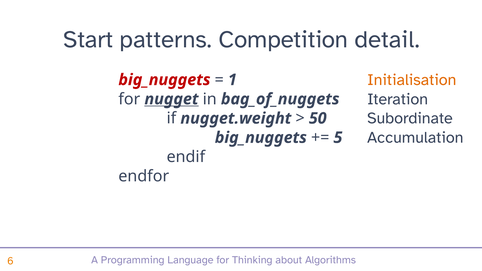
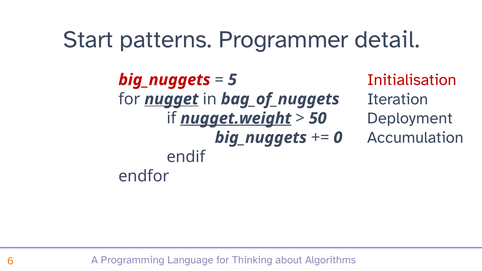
Competition: Competition -> Programmer
Initialisation colour: orange -> red
1: 1 -> 5
Subordinate: Subordinate -> Deployment
nugget.weight underline: none -> present
5: 5 -> 0
